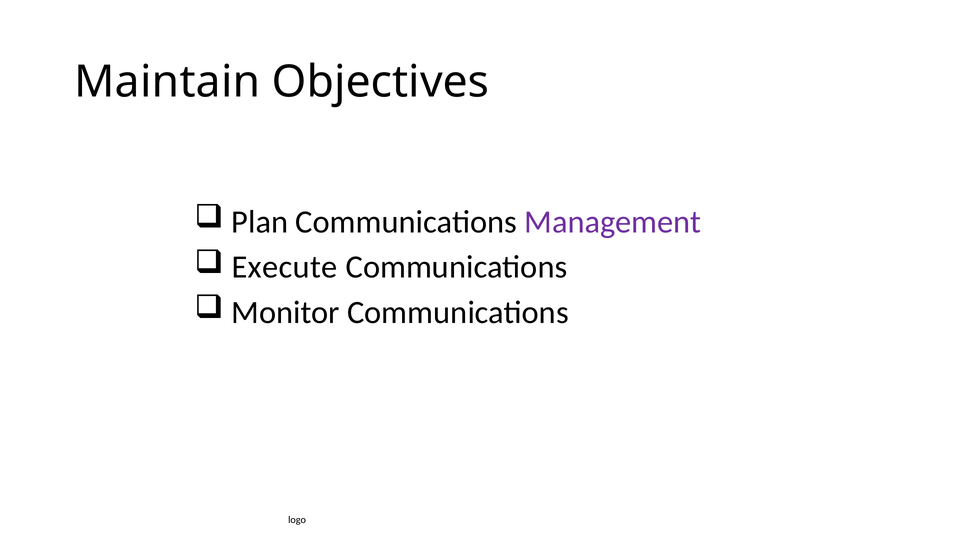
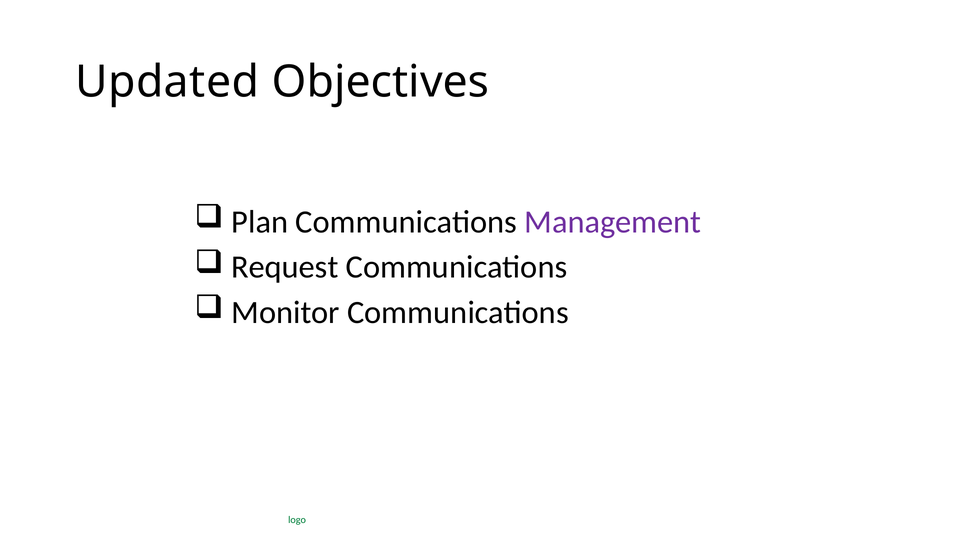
Maintain: Maintain -> Updated
Execute: Execute -> Request
logo colour: black -> green
